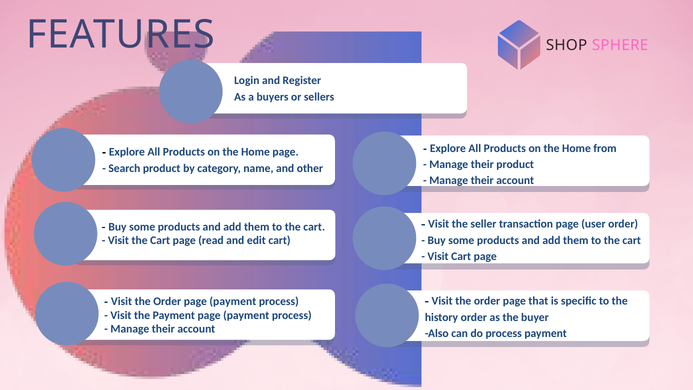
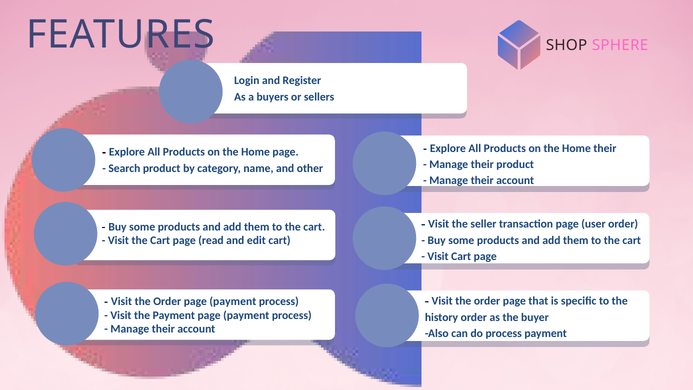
Home from: from -> their
